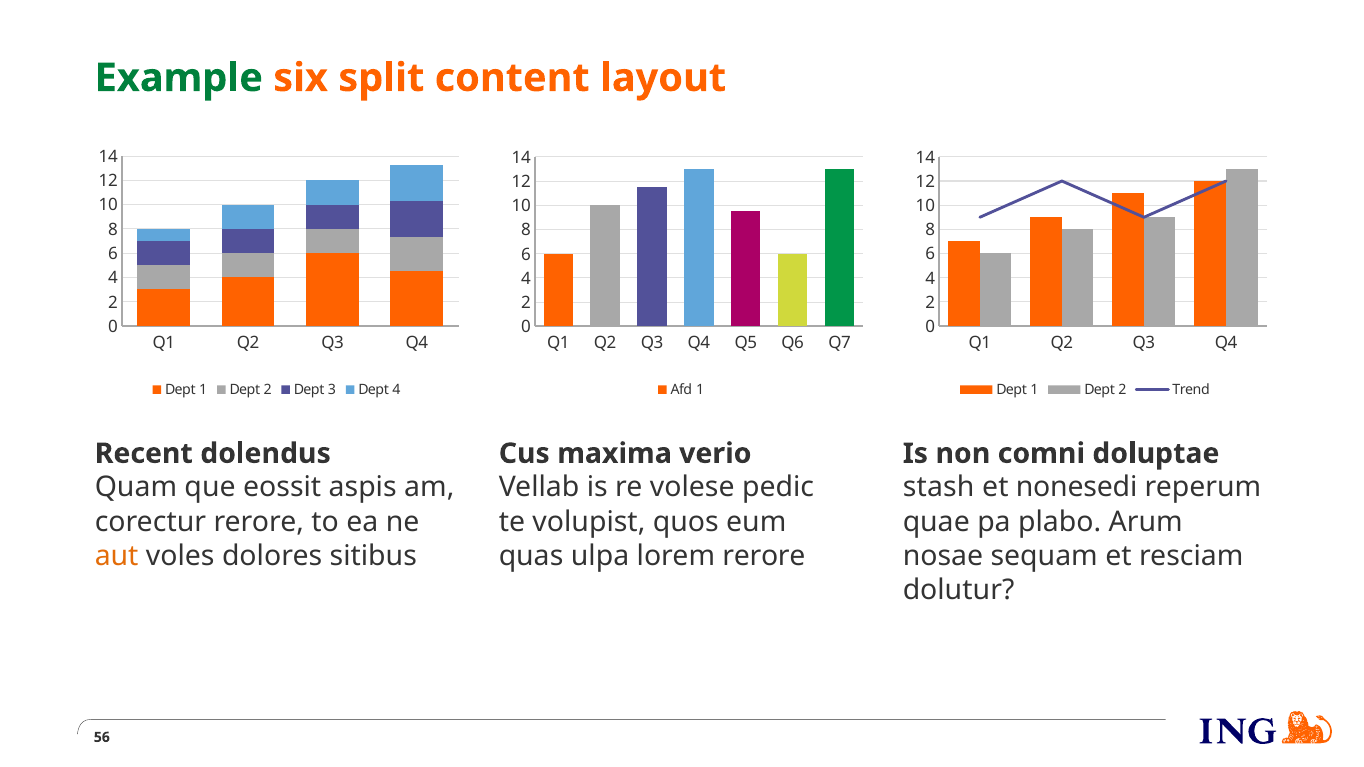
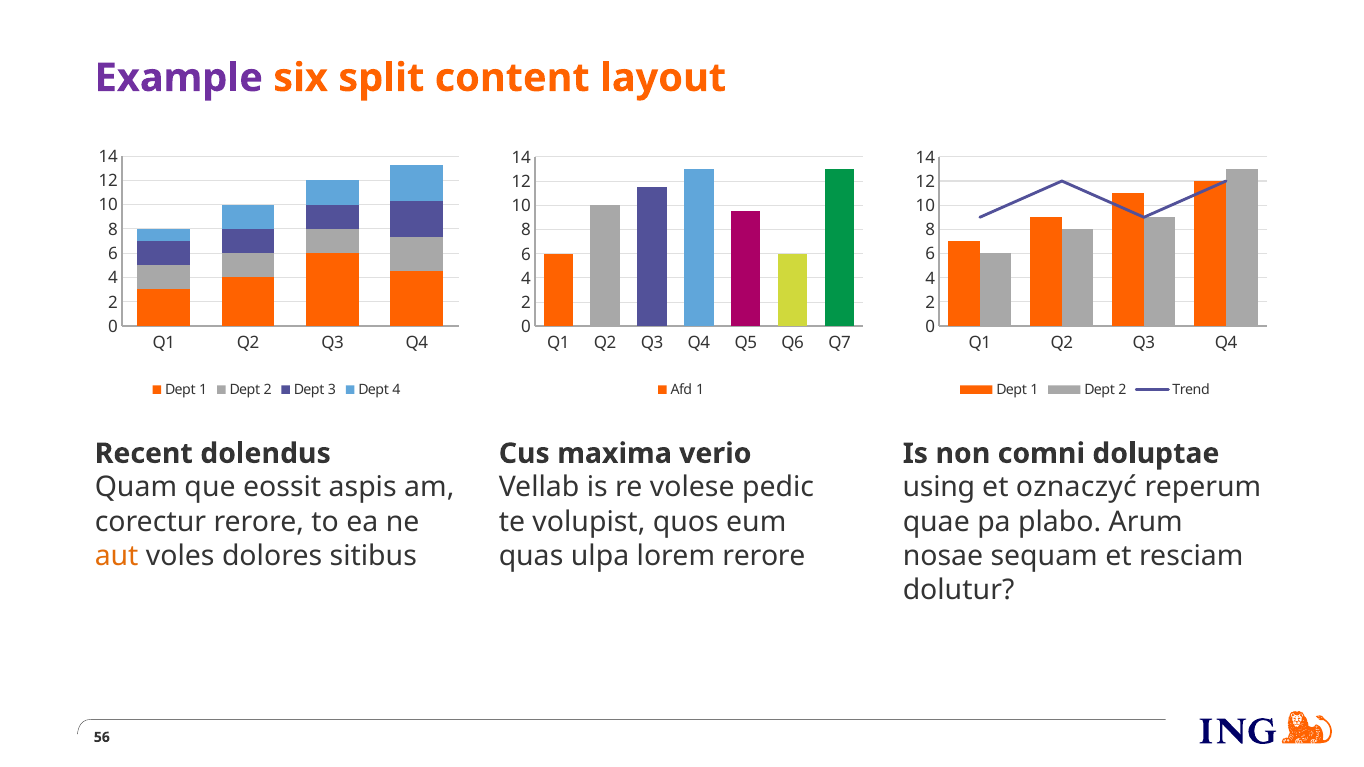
Example colour: green -> purple
stash: stash -> using
nonesedi: nonesedi -> oznaczyć
